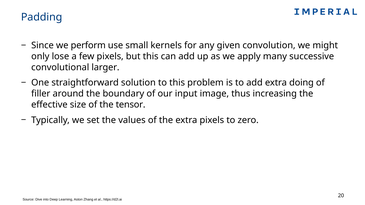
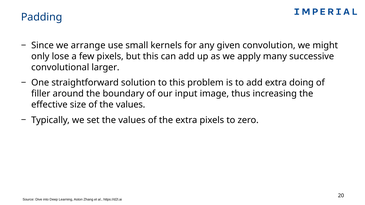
perform: perform -> arrange
of the tensor: tensor -> values
